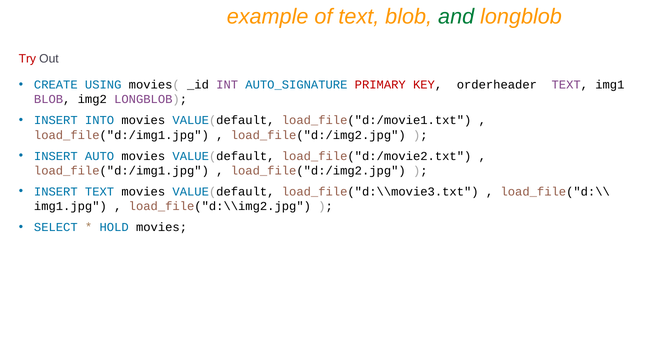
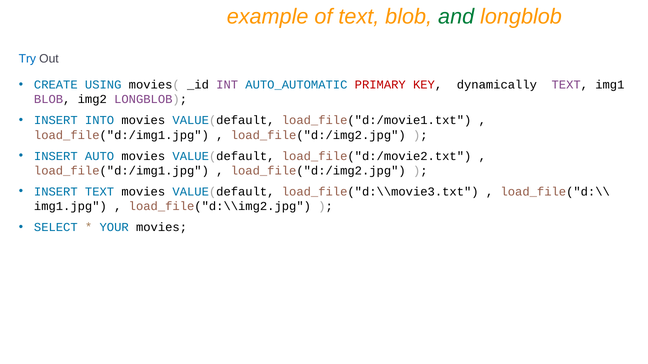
Try colour: red -> blue
AUTO_SIGNATURE: AUTO_SIGNATURE -> AUTO_AUTOMATIC
orderheader: orderheader -> dynamically
HOLD: HOLD -> YOUR
